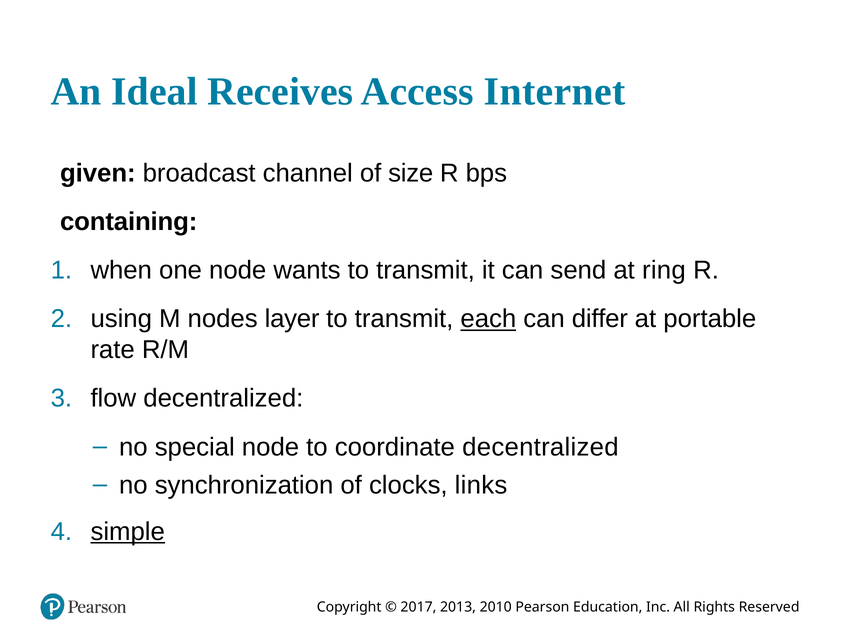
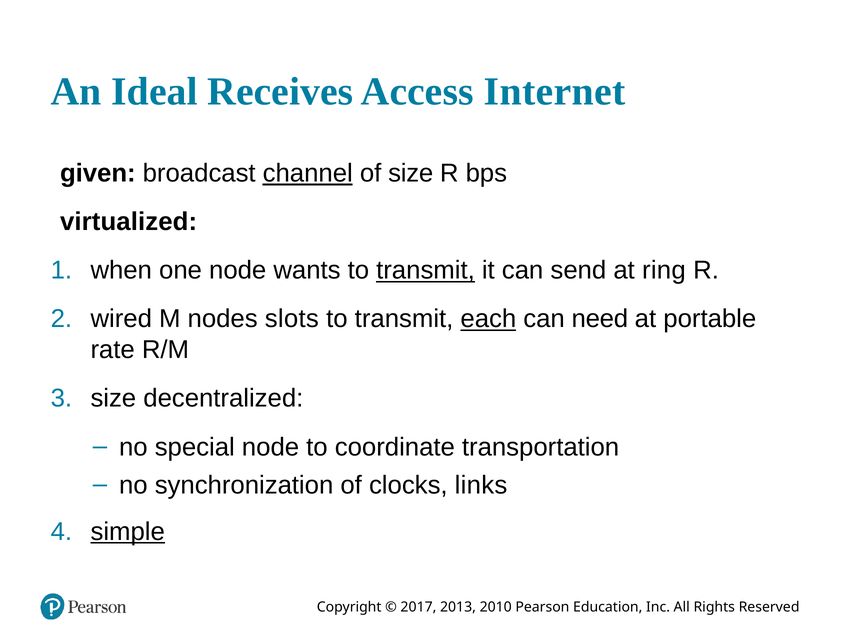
channel underline: none -> present
containing: containing -> virtualized
transmit at (425, 270) underline: none -> present
using: using -> wired
layer: layer -> slots
differ: differ -> need
flow at (113, 398): flow -> size
coordinate decentralized: decentralized -> transportation
